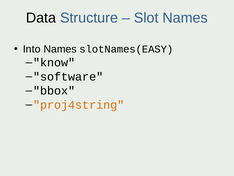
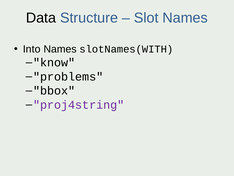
slotNames(EASY: slotNames(EASY -> slotNames(WITH
software: software -> problems
proj4string colour: orange -> purple
